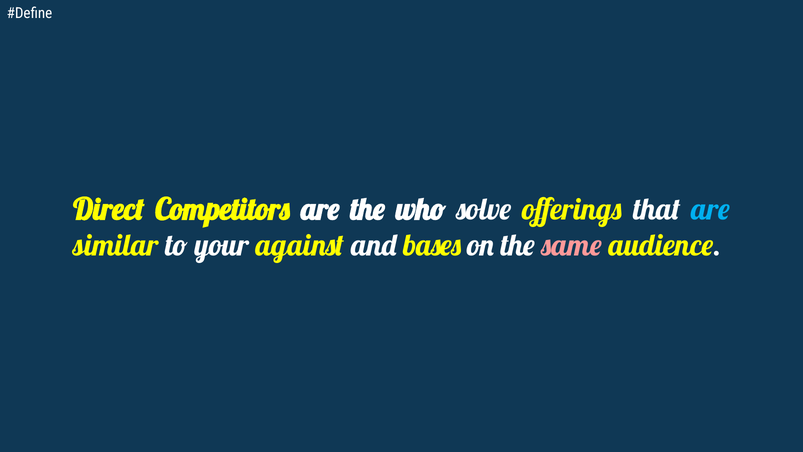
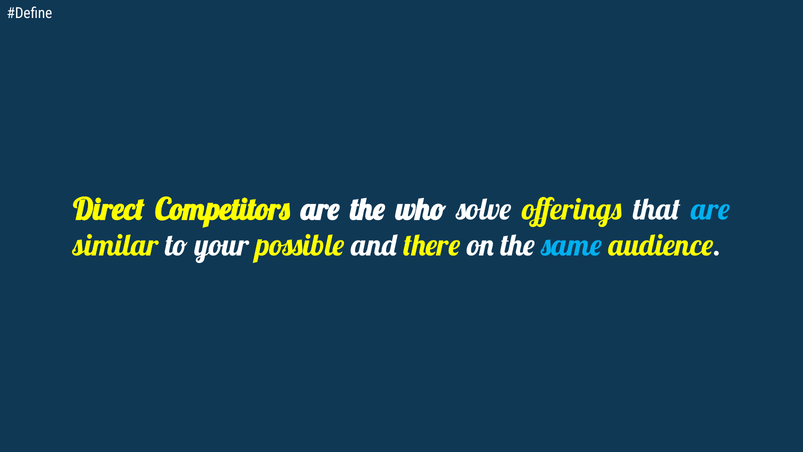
against: against -> possible
bases: bases -> there
same colour: pink -> light blue
